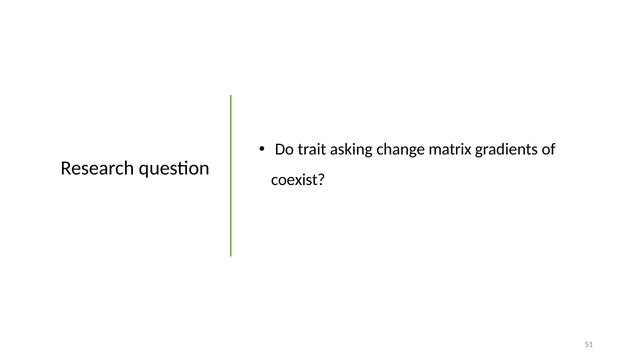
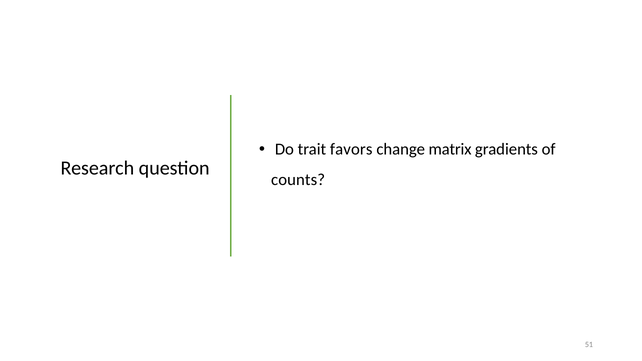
asking: asking -> favors
coexist: coexist -> counts
